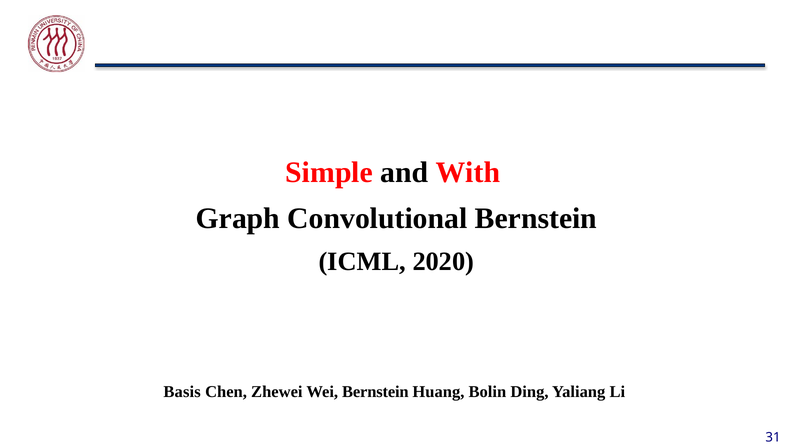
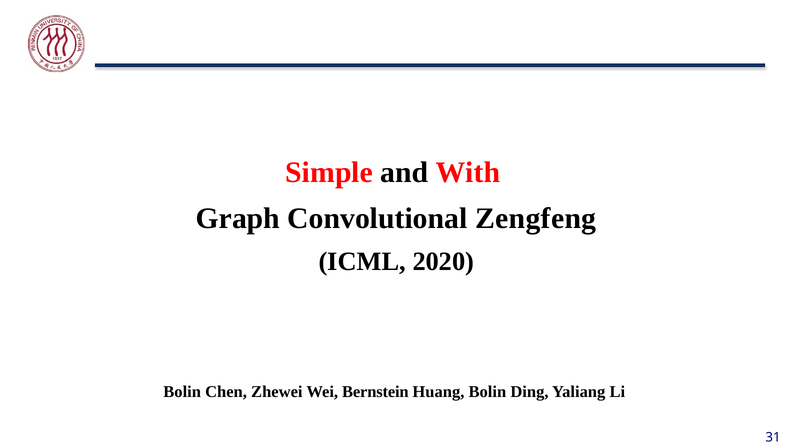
Convolutional Bernstein: Bernstein -> Zengfeng
Basis at (182, 392): Basis -> Bolin
